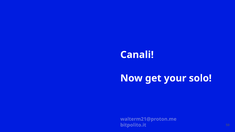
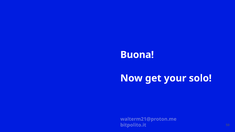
Canali: Canali -> Buona
